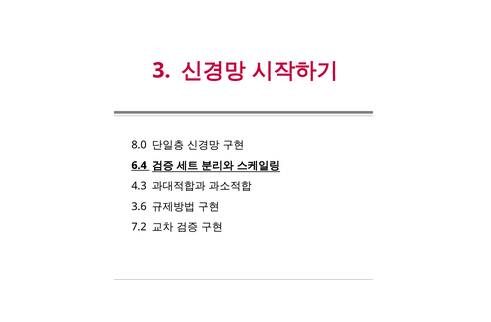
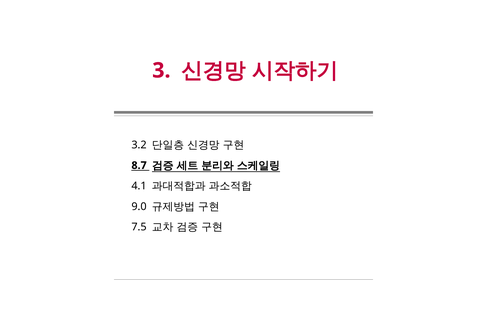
8.0: 8.0 -> 3.2
6.4: 6.4 -> 8.7
4.3: 4.3 -> 4.1
3.6: 3.6 -> 9.0
7.2: 7.2 -> 7.5
